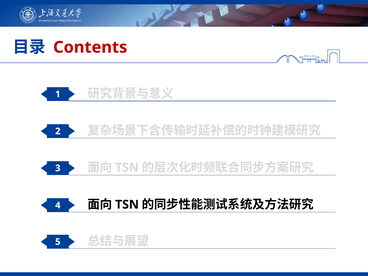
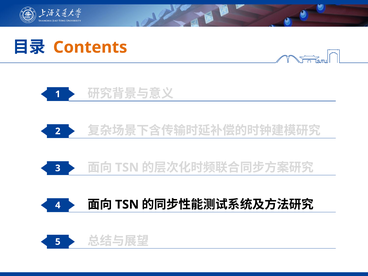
Contents colour: red -> orange
